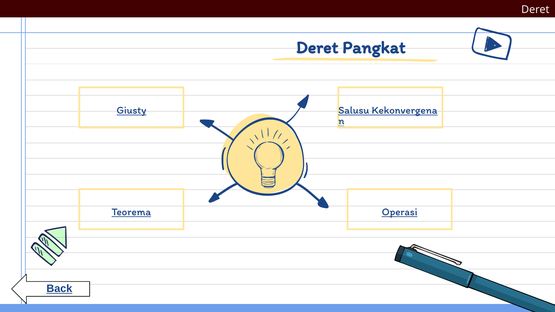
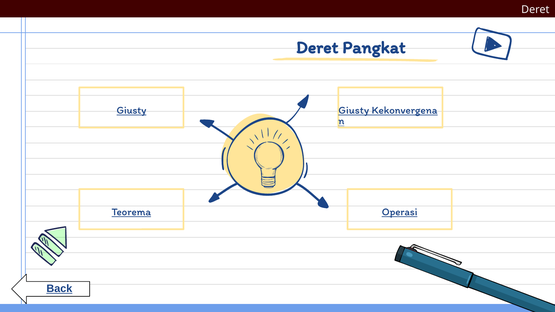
Salusu at (354, 110): Salusu -> Giusty
